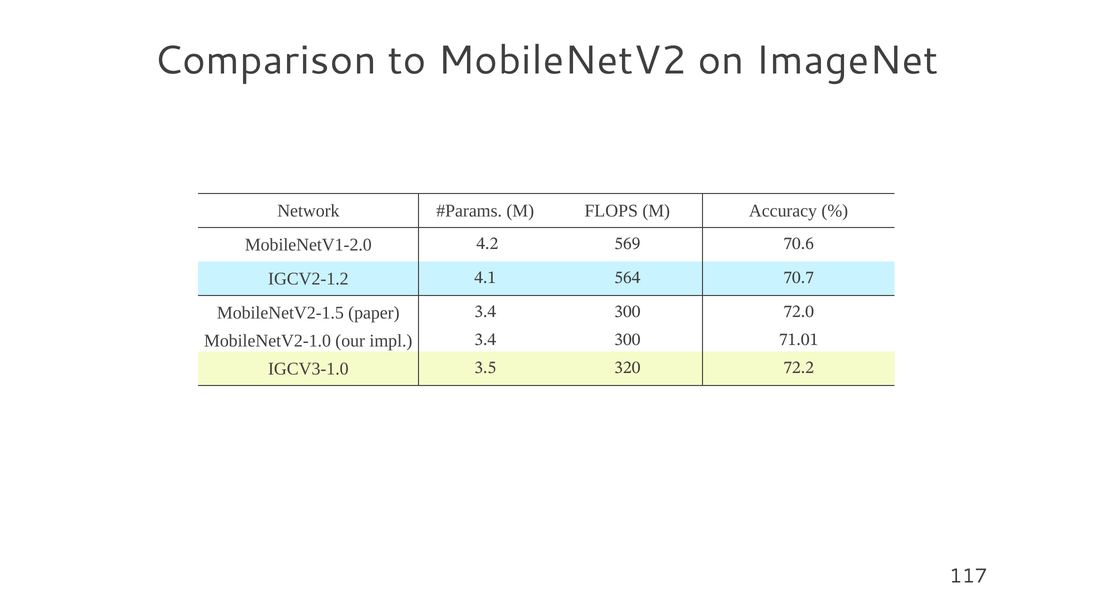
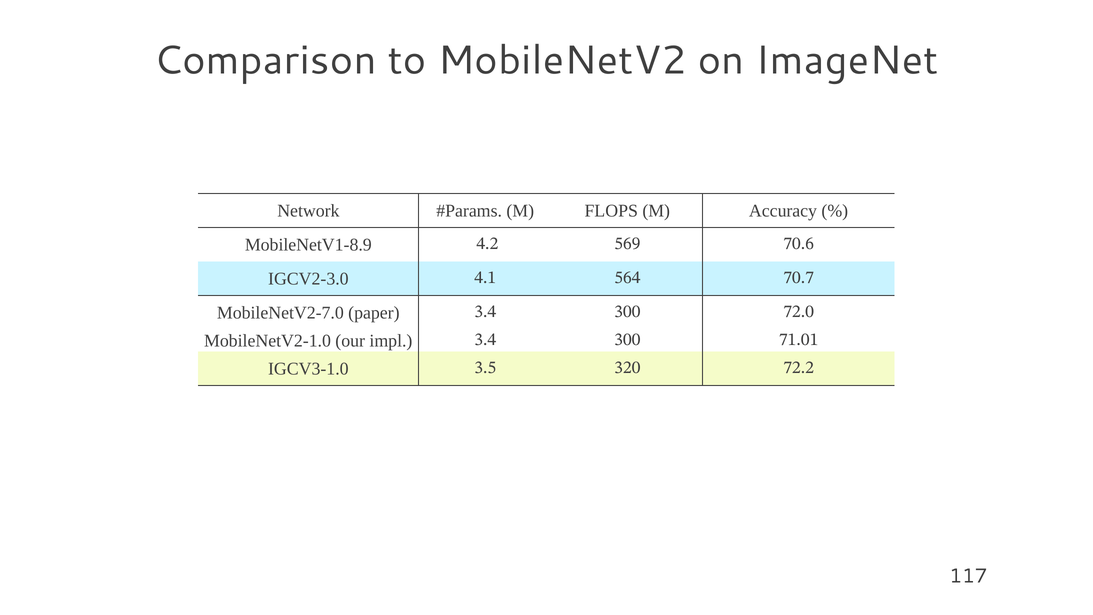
MobileNetV1-2.0: MobileNetV1-2.0 -> MobileNetV1-8.9
IGCV2-1.2: IGCV2-1.2 -> IGCV2-3.0
MobileNetV2-1.5: MobileNetV2-1.5 -> MobileNetV2-7.0
